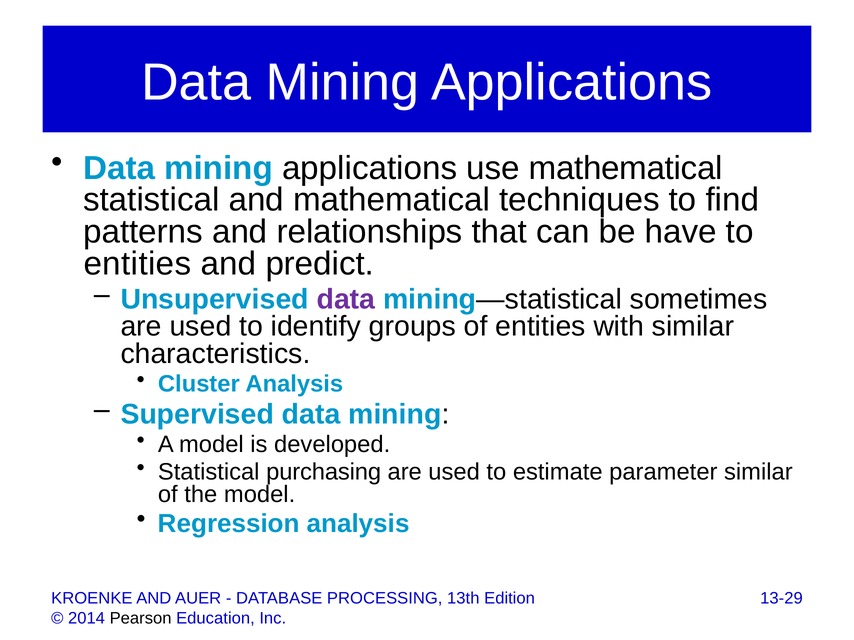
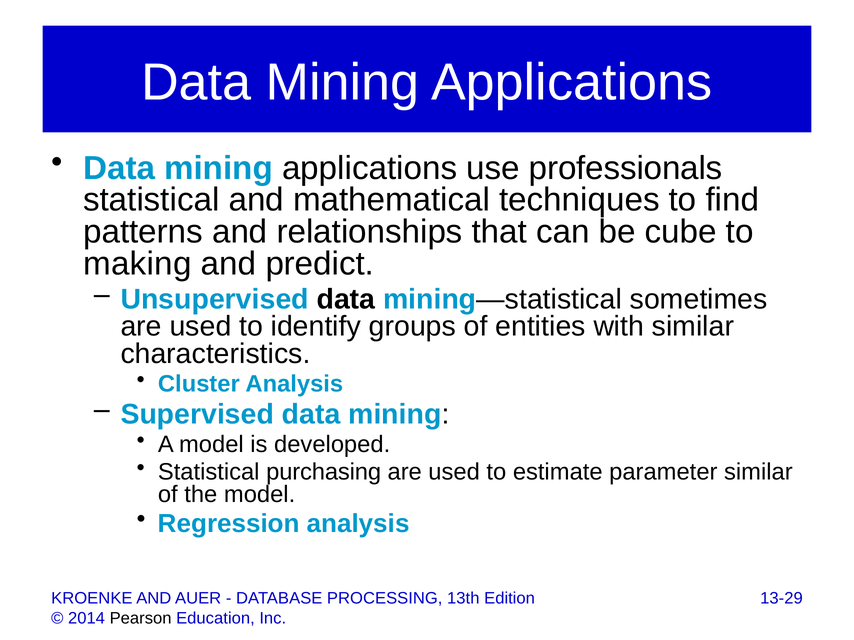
use mathematical: mathematical -> professionals
have: have -> cube
entities at (137, 264): entities -> making
data at (346, 299) colour: purple -> black
